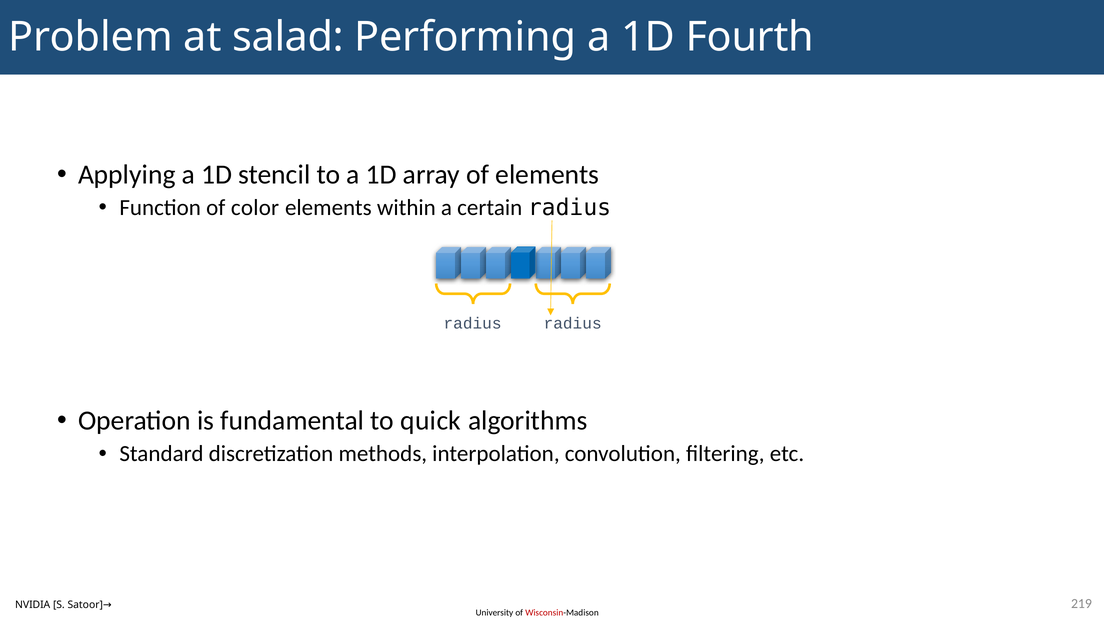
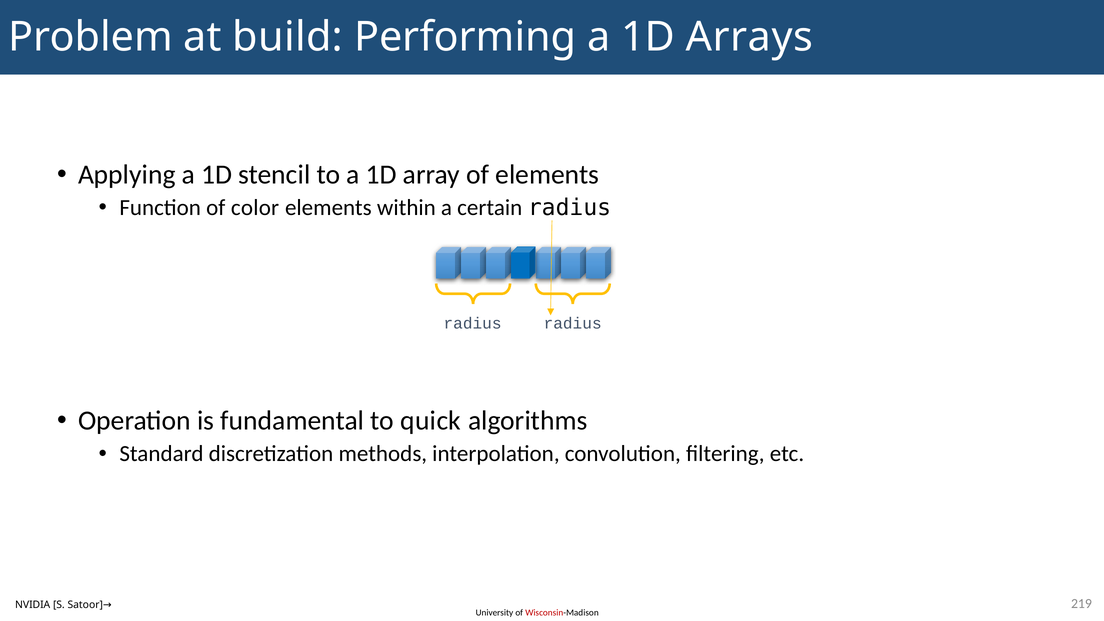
salad: salad -> build
Fourth: Fourth -> Arrays
